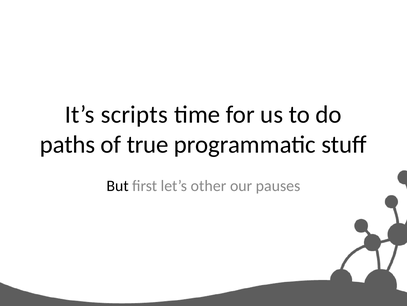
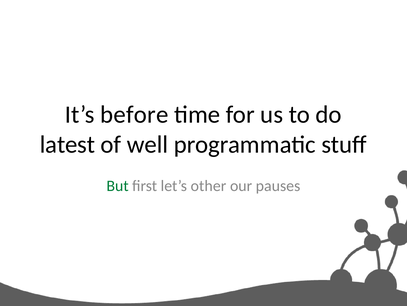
scripts: scripts -> before
paths: paths -> latest
true: true -> well
But colour: black -> green
